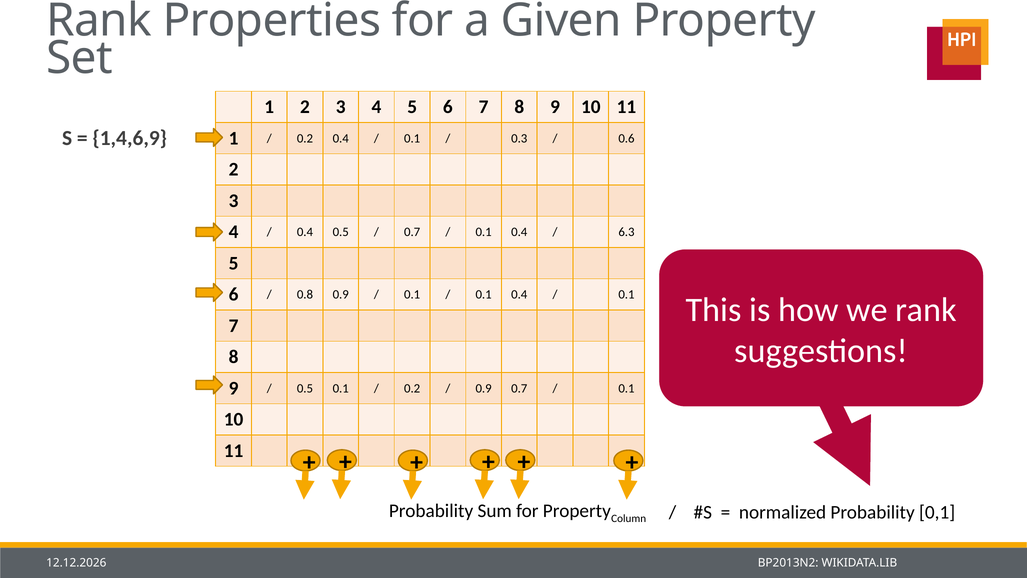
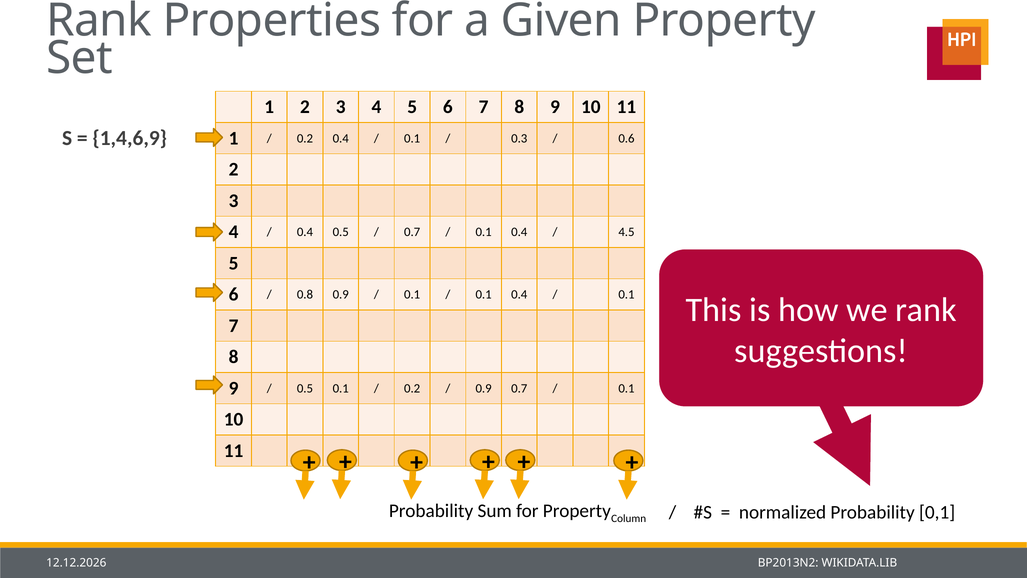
6.3: 6.3 -> 4.5
